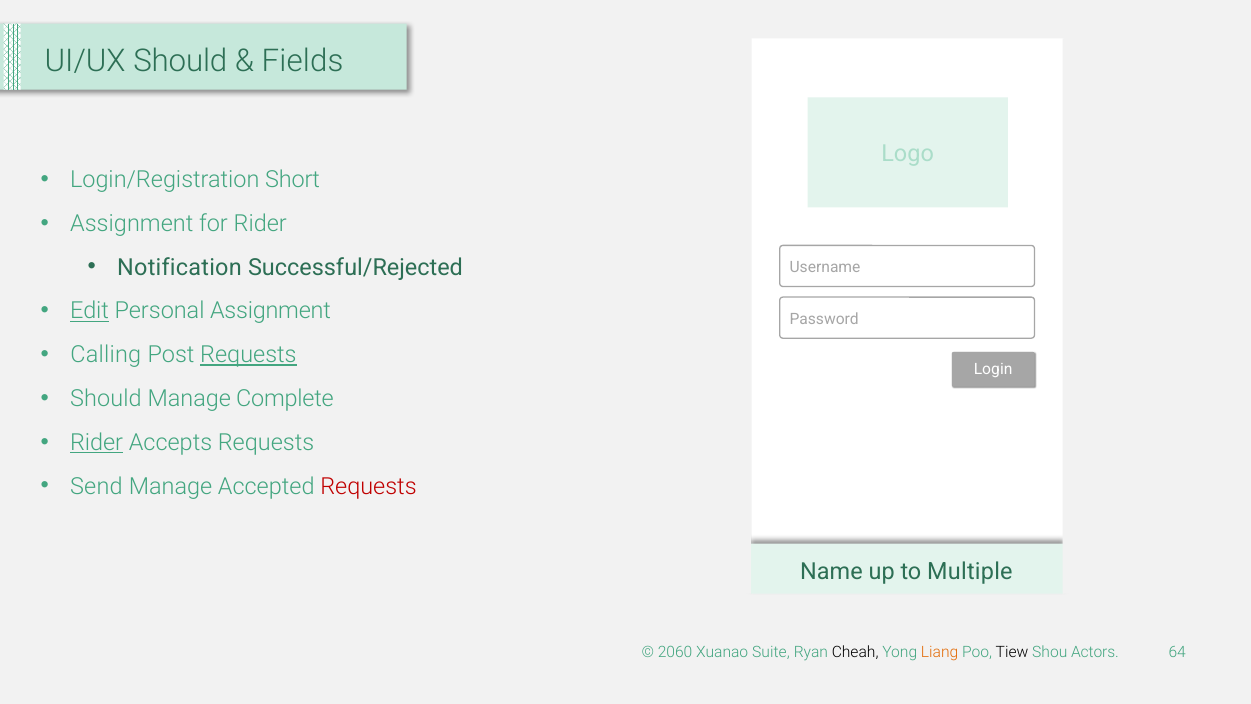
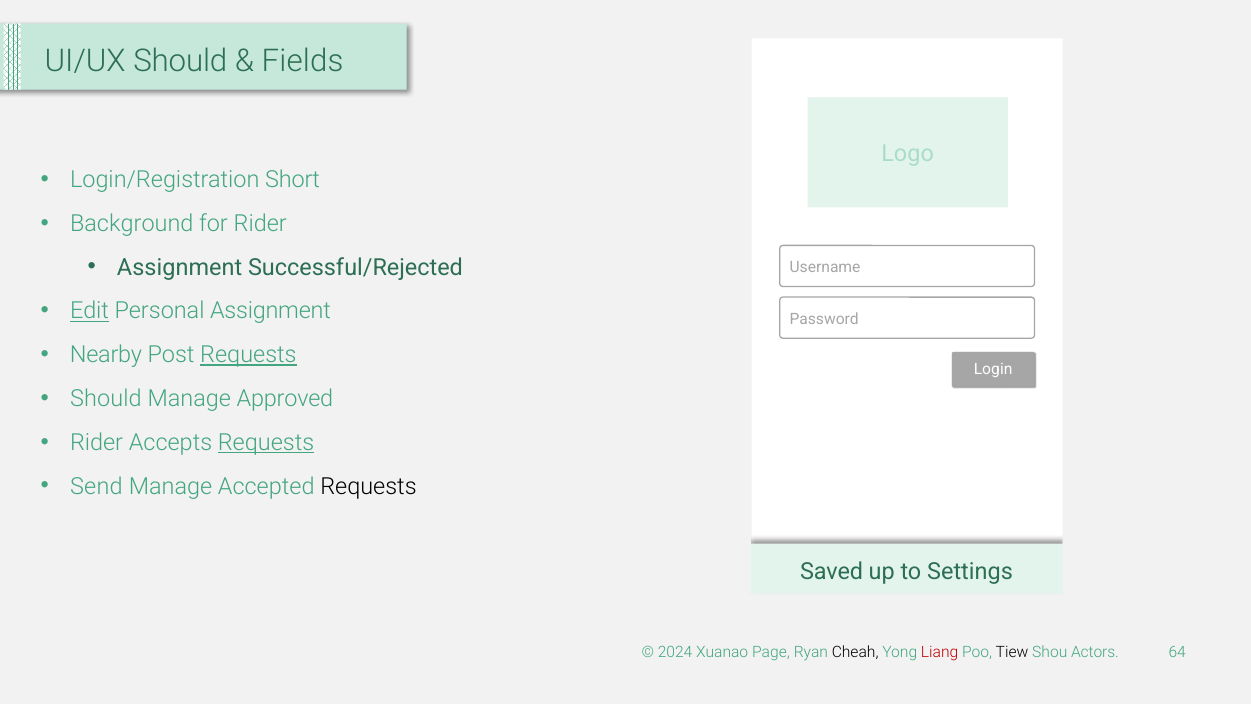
Assignment at (132, 223): Assignment -> Background
Notification at (179, 267): Notification -> Assignment
Calling: Calling -> Nearby
Complete: Complete -> Approved
Rider at (97, 442) underline: present -> none
Requests at (266, 442) underline: none -> present
Requests at (368, 486) colour: red -> black
Name: Name -> Saved
Multiple: Multiple -> Settings
2060: 2060 -> 2024
Suite: Suite -> Page
Liang colour: orange -> red
